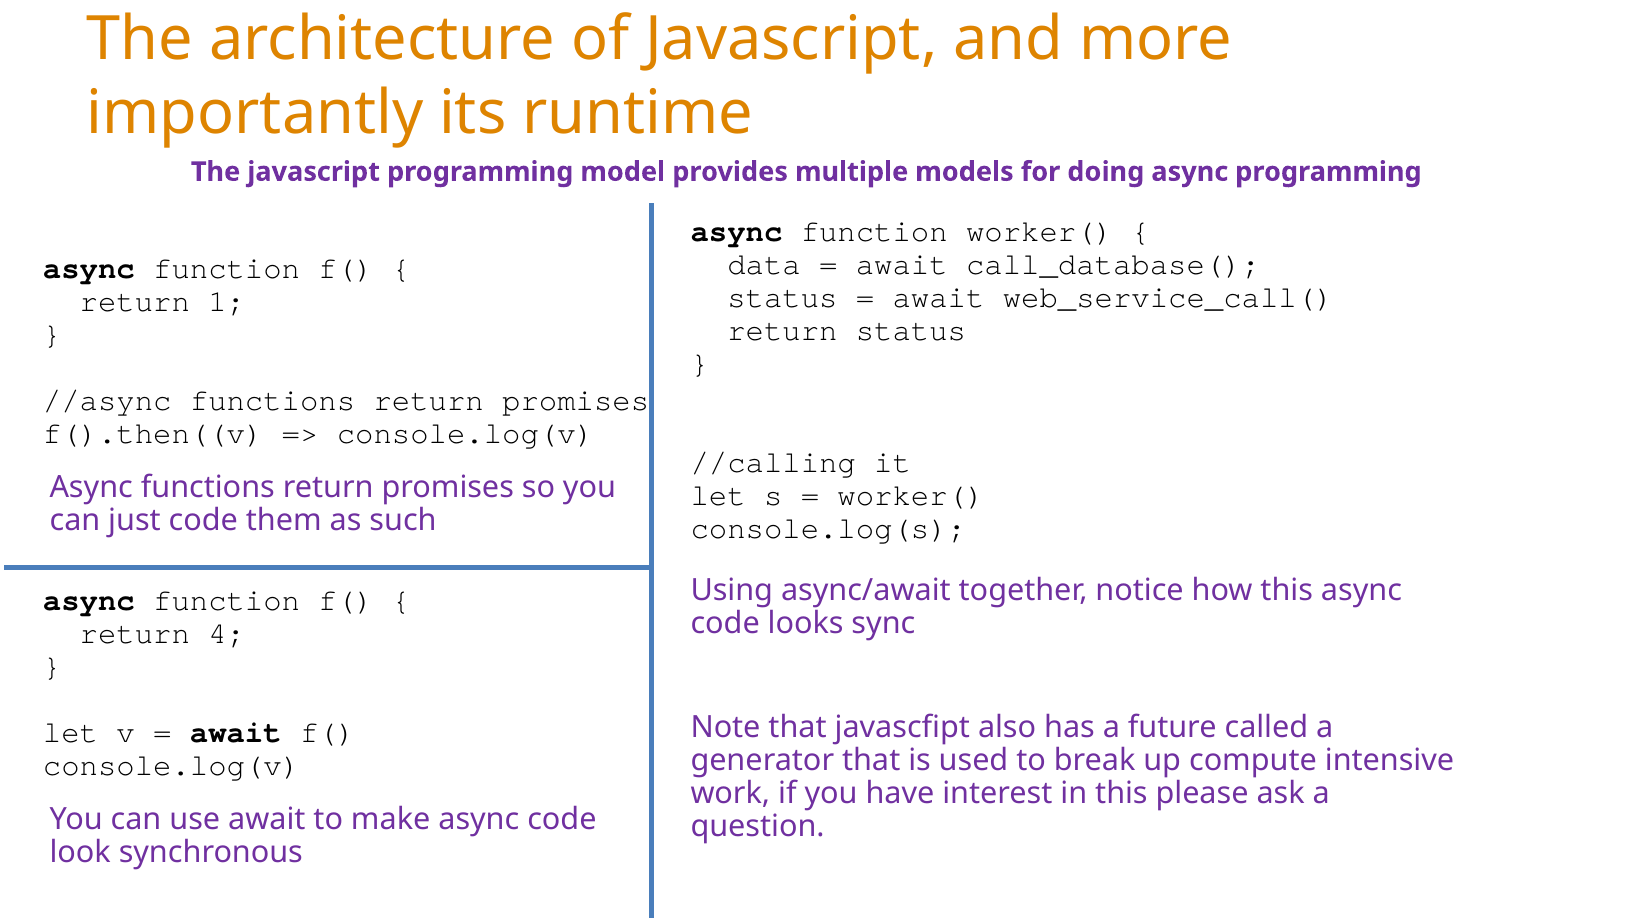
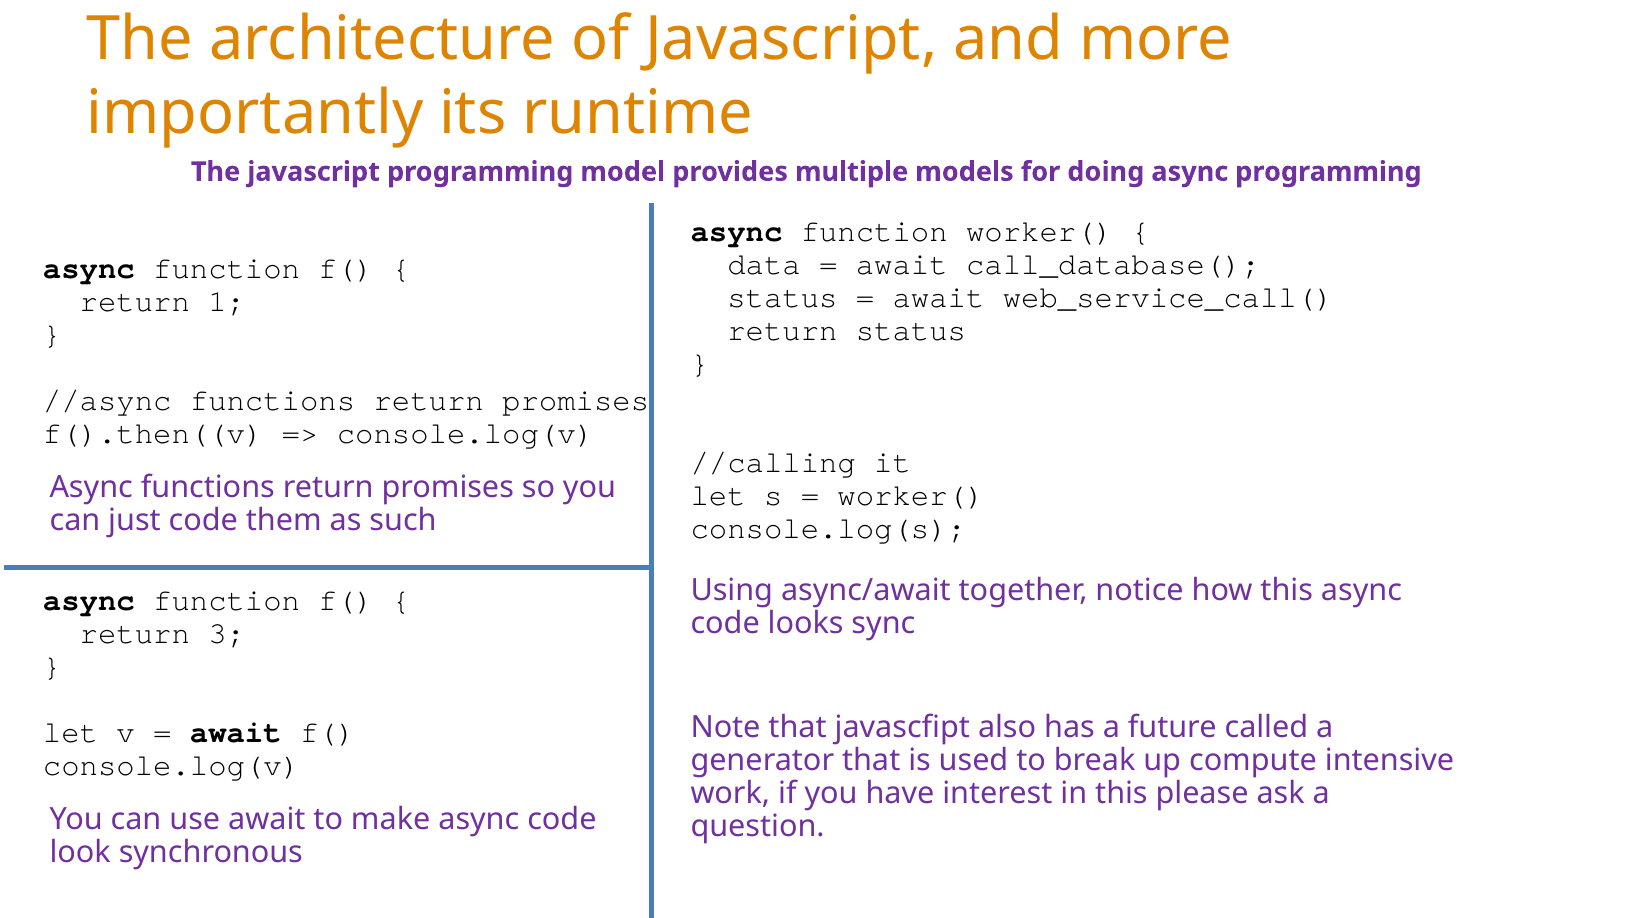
4: 4 -> 3
